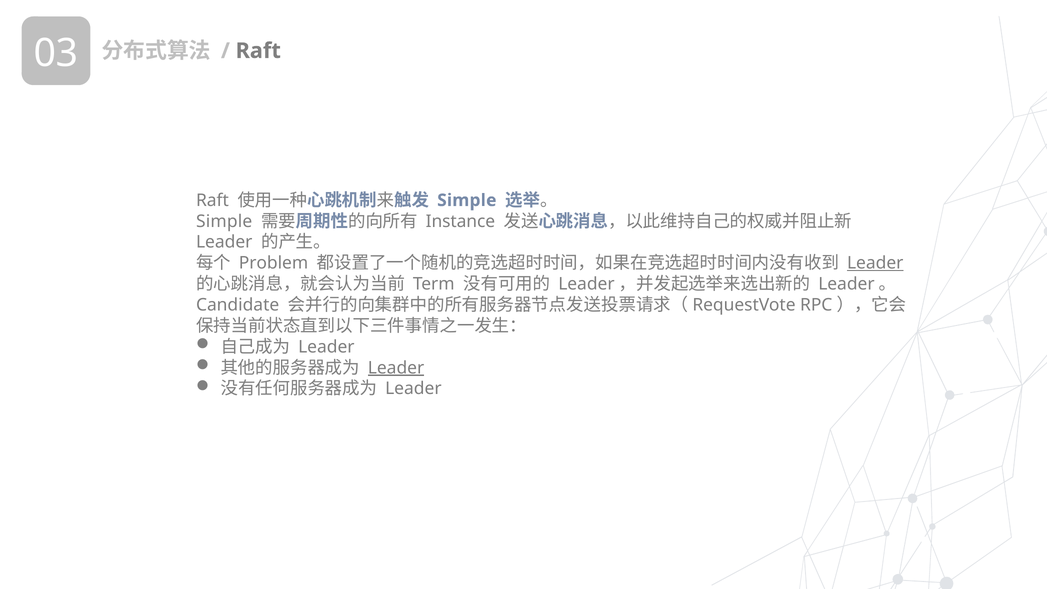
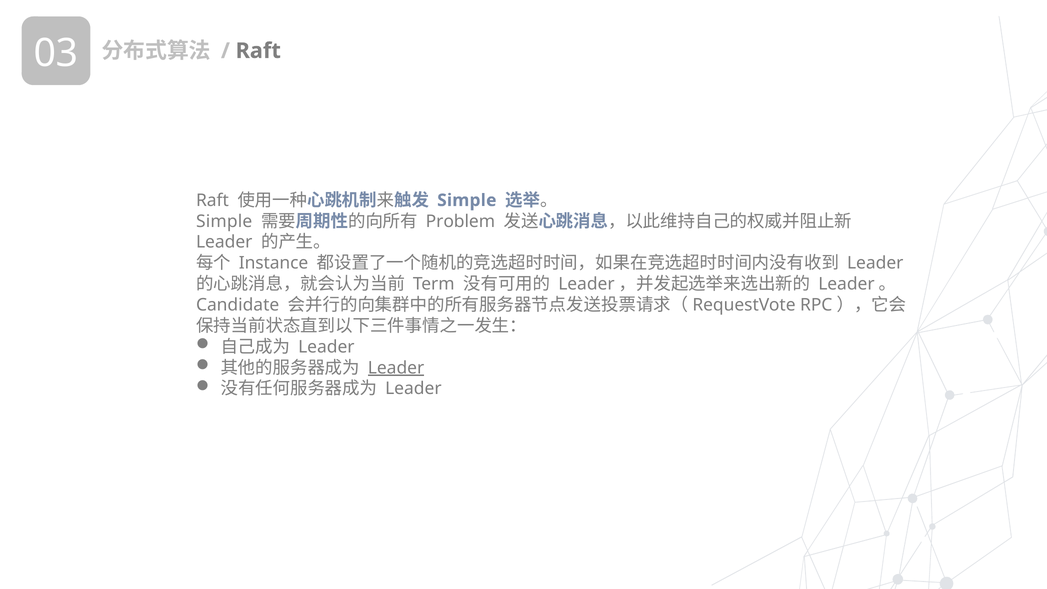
Instance: Instance -> Problem
Problem: Problem -> Instance
Leader at (875, 263) underline: present -> none
